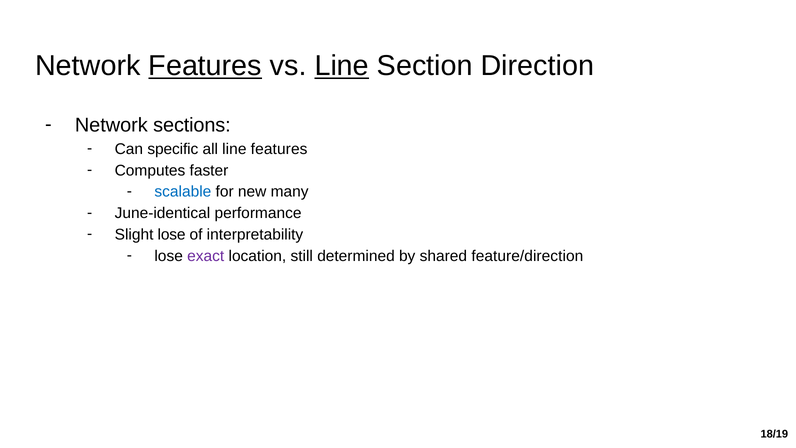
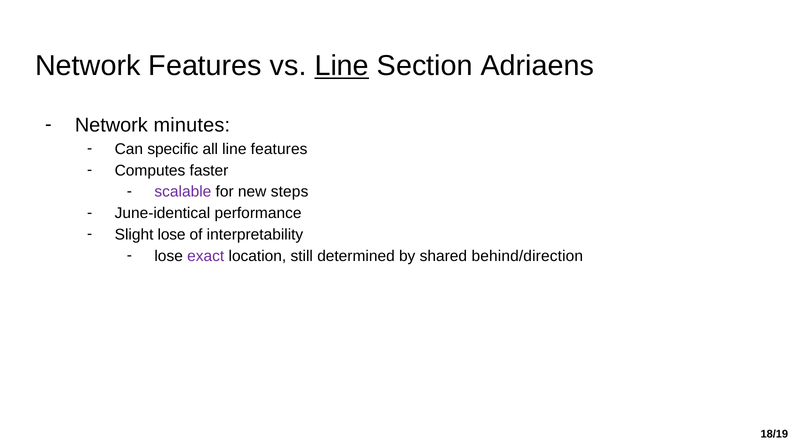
Features at (205, 66) underline: present -> none
Direction: Direction -> Adriaens
sections: sections -> minutes
scalable colour: blue -> purple
many: many -> steps
feature/direction: feature/direction -> behind/direction
